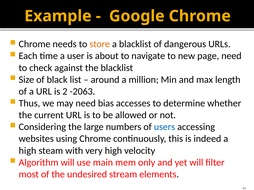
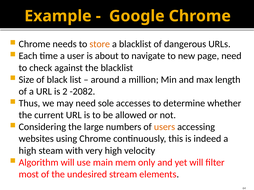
-2063: -2063 -> -2082
bias: bias -> sole
users colour: blue -> orange
